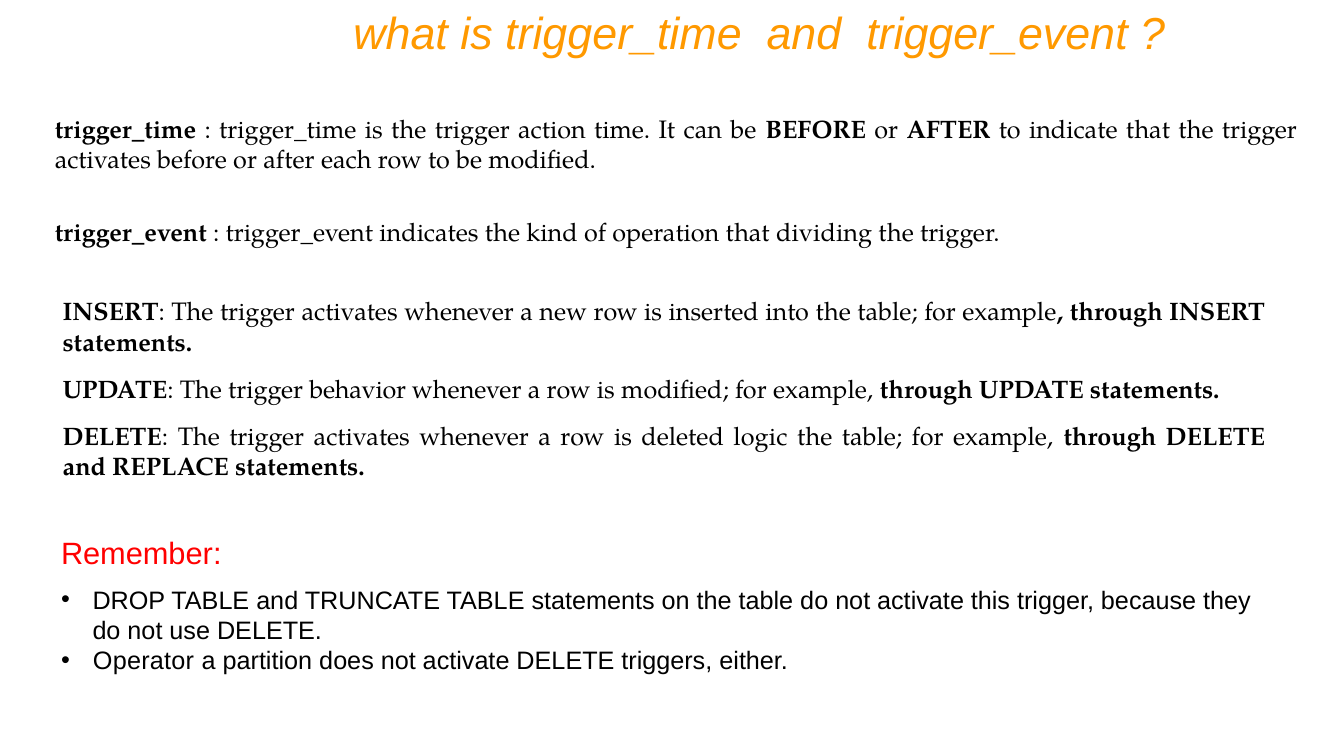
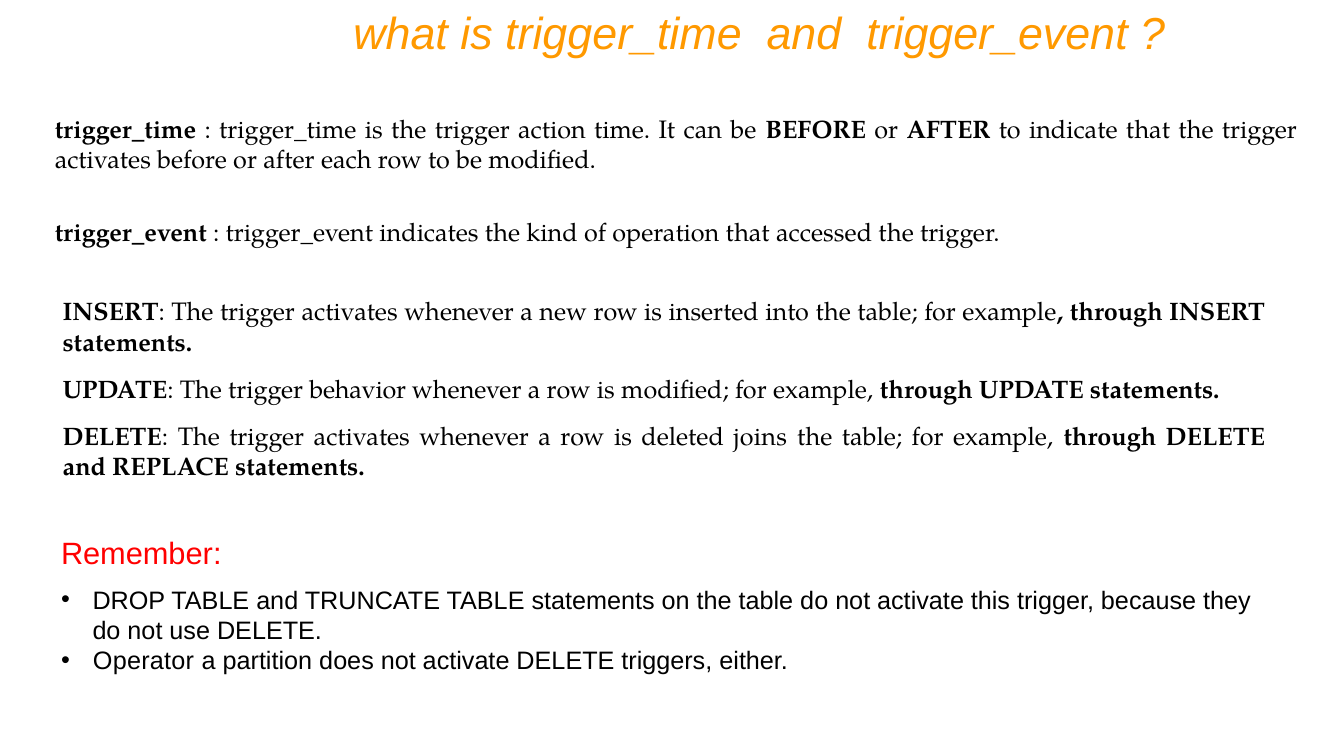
dividing: dividing -> accessed
logic: logic -> joins
